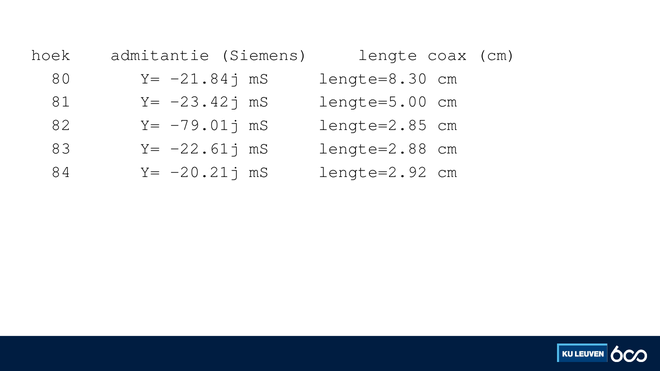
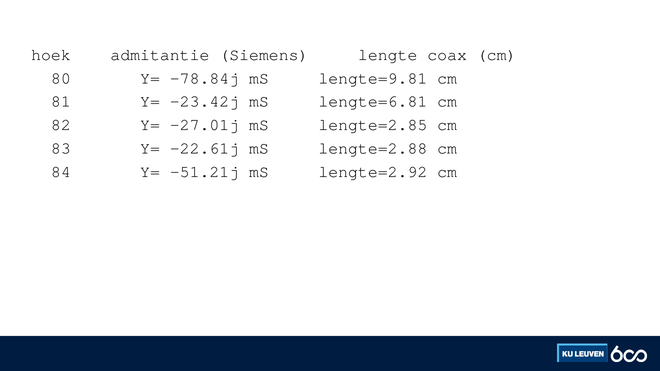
-21.84j: -21.84j -> -78.84j
lengte=8.30: lengte=8.30 -> lengte=9.81
lengte=5.00: lengte=5.00 -> lengte=6.81
-79.01j: -79.01j -> -27.01j
-20.21j: -20.21j -> -51.21j
